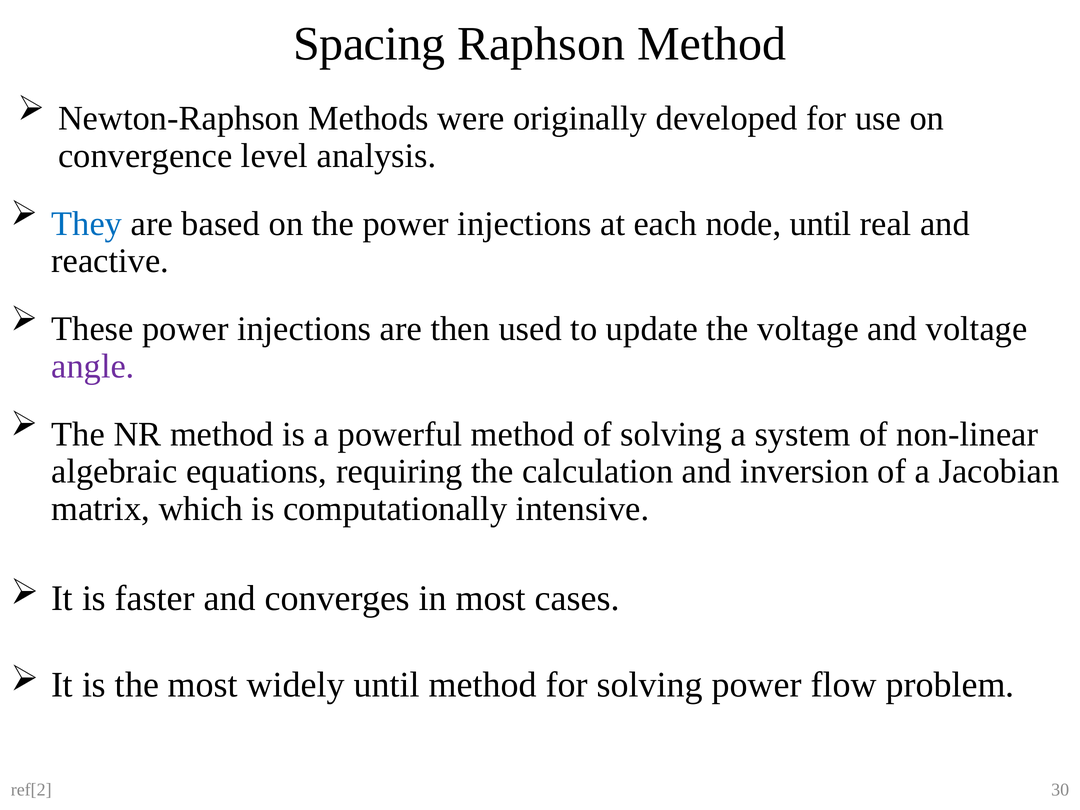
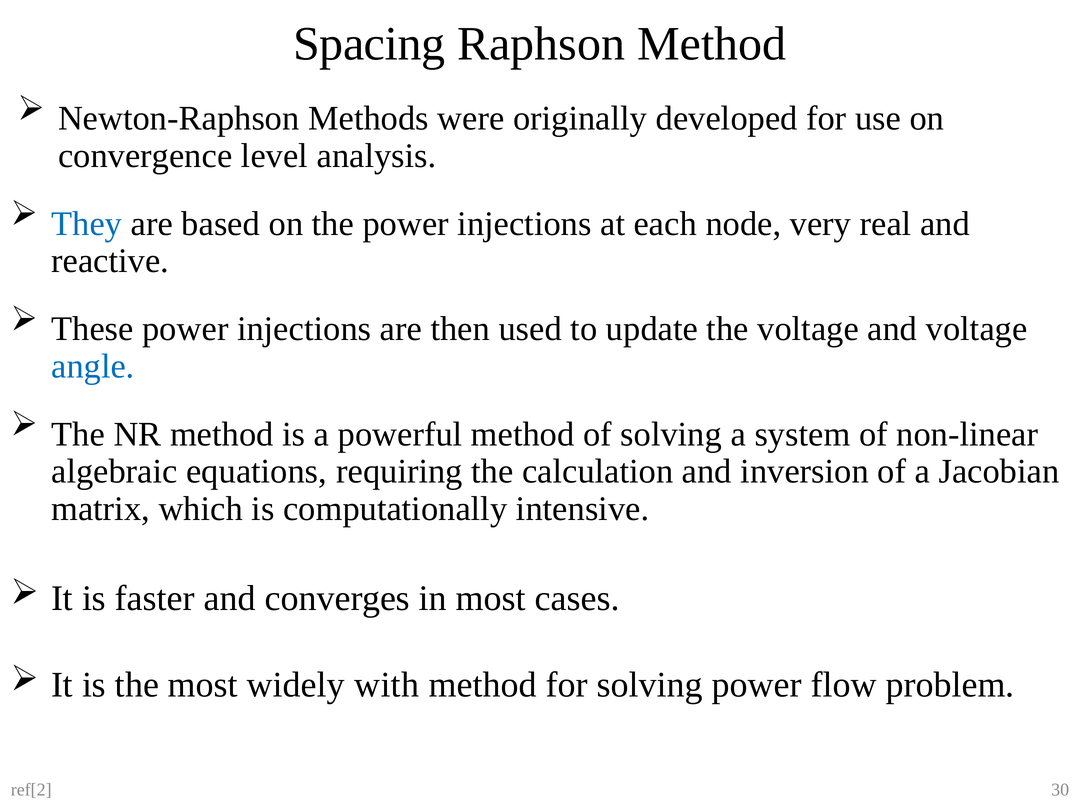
node until: until -> very
angle colour: purple -> blue
widely until: until -> with
